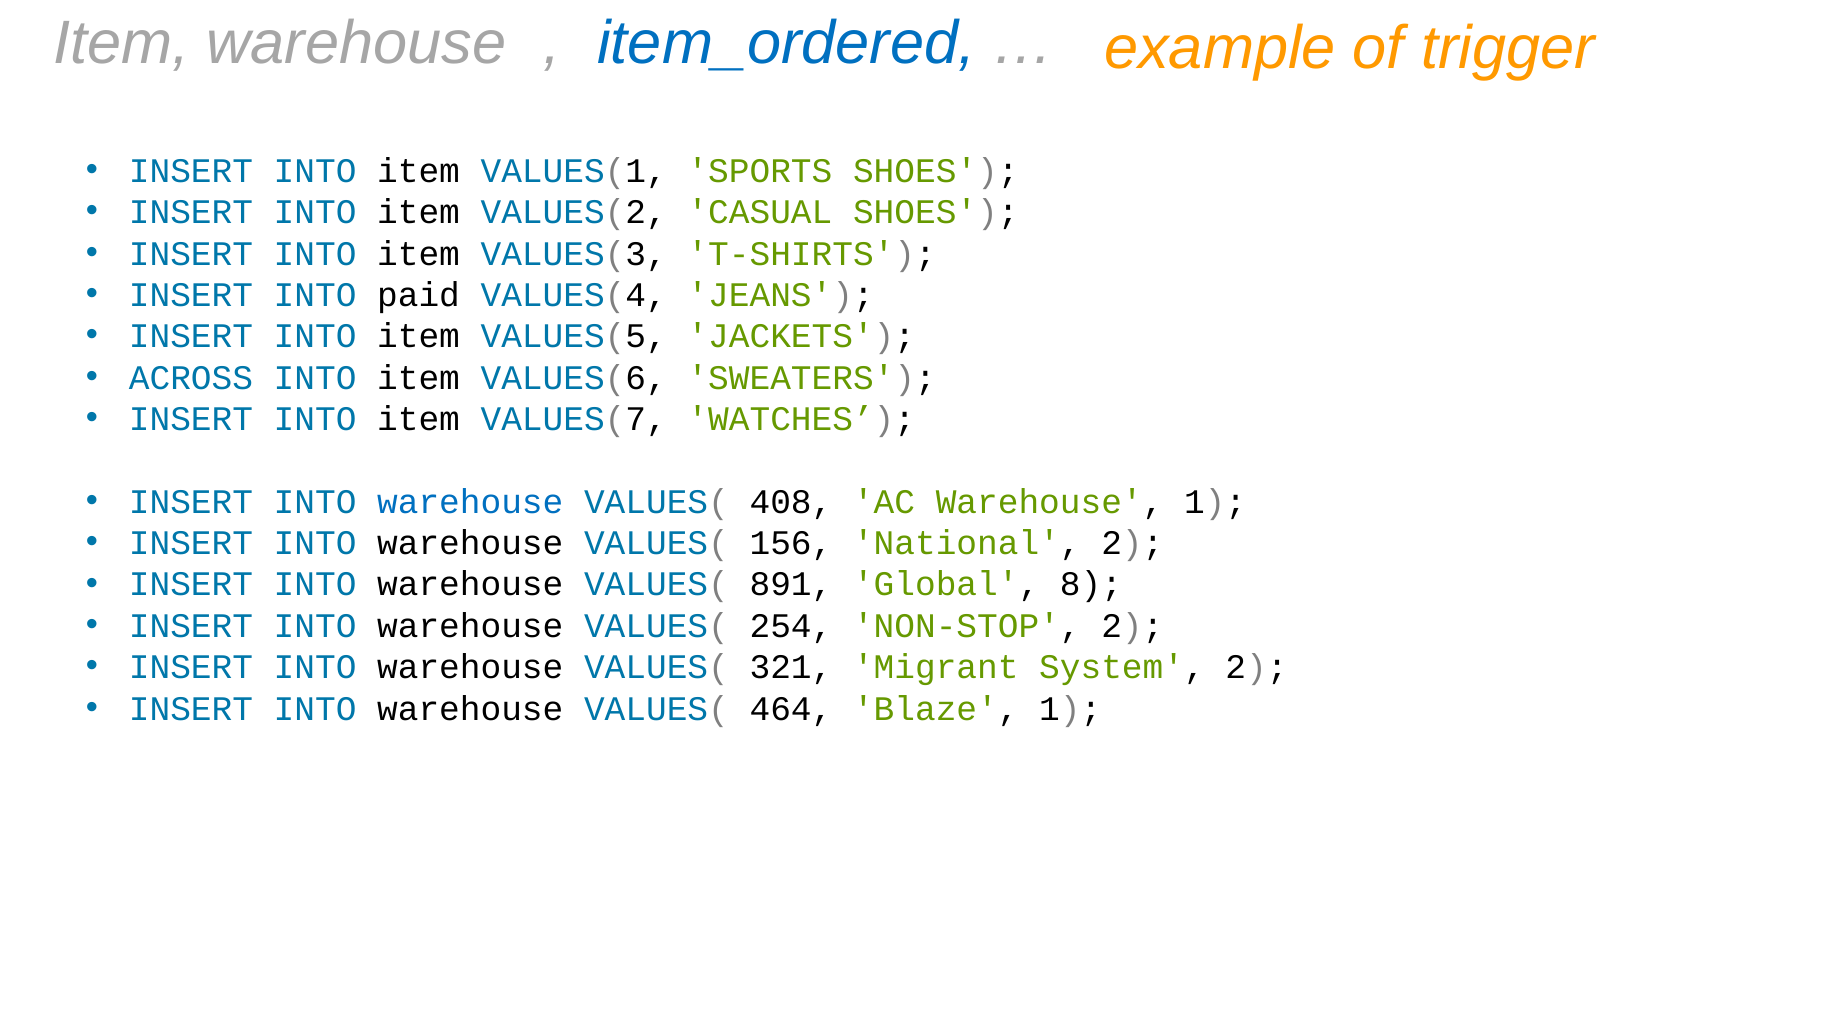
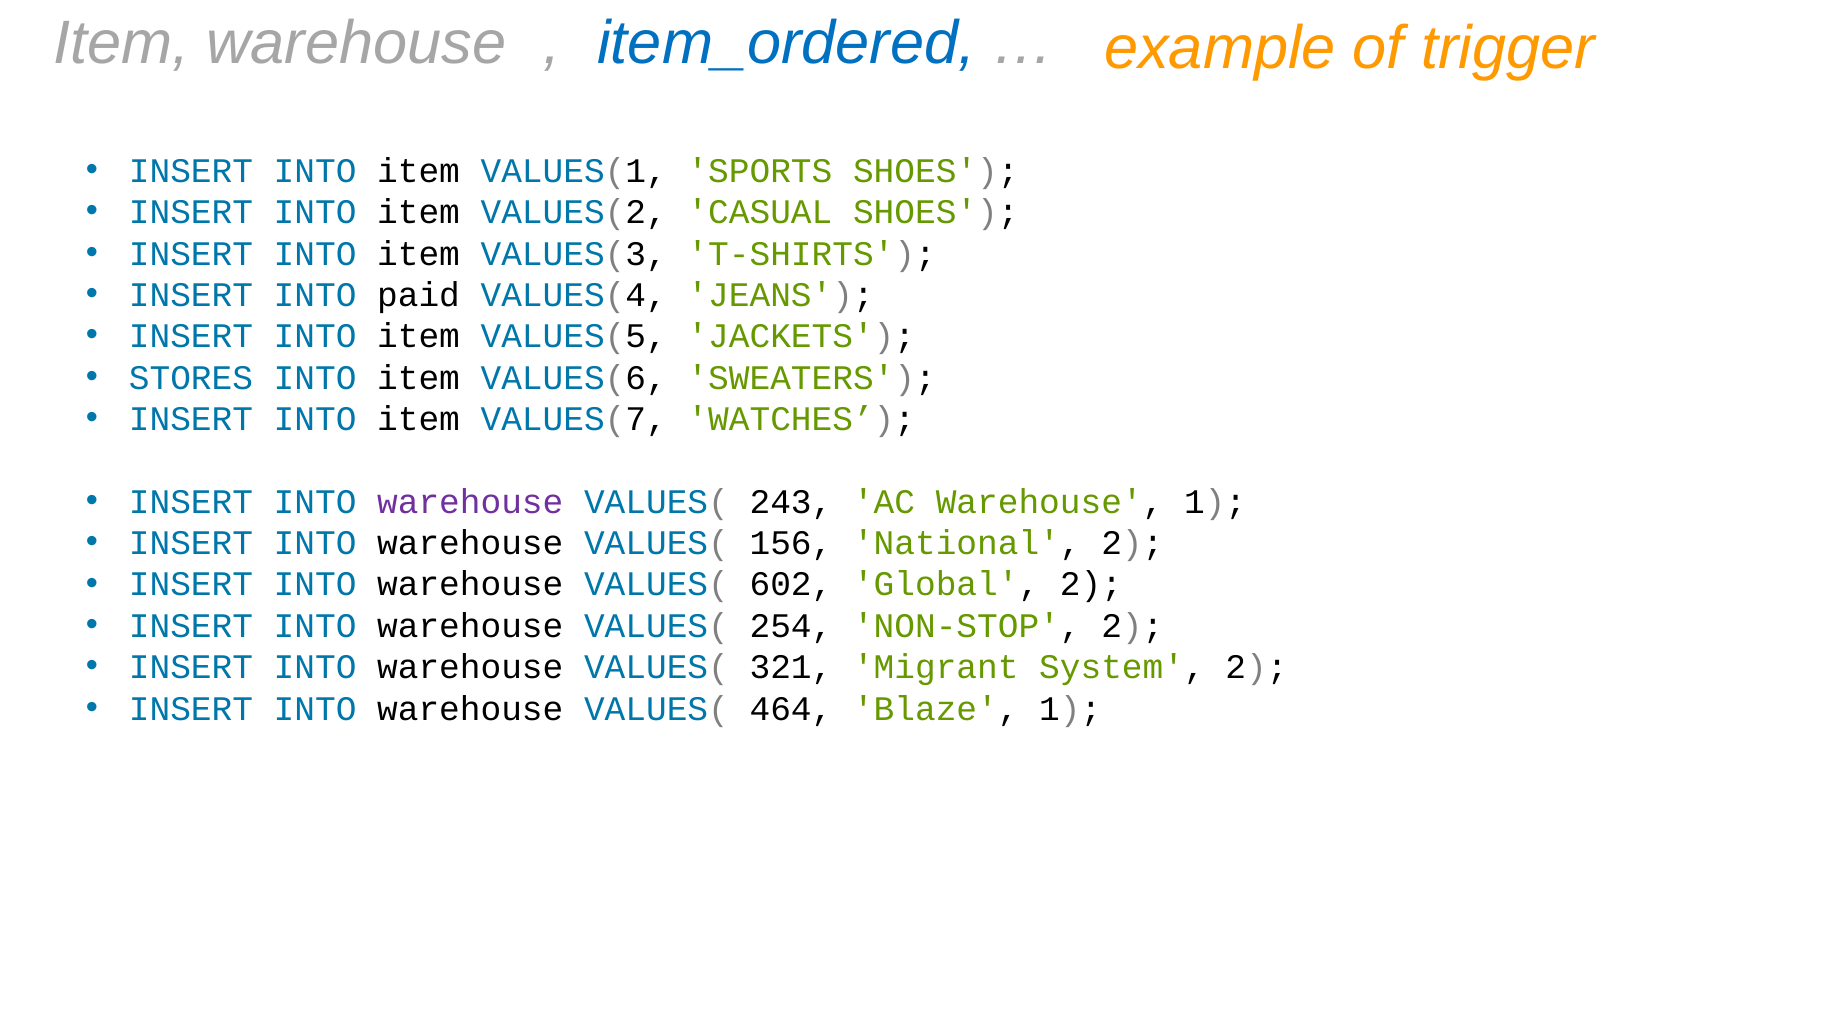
ACROSS: ACROSS -> STORES
warehouse at (470, 502) colour: blue -> purple
408: 408 -> 243
891: 891 -> 602
Global 8: 8 -> 2
